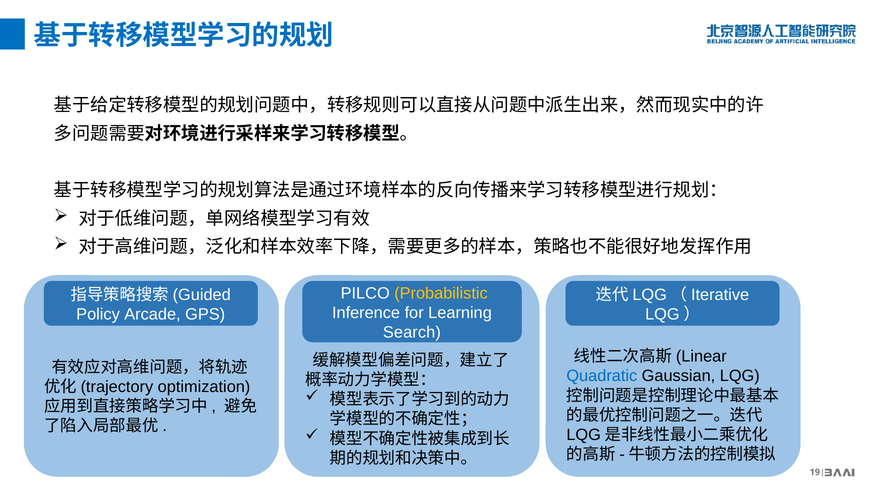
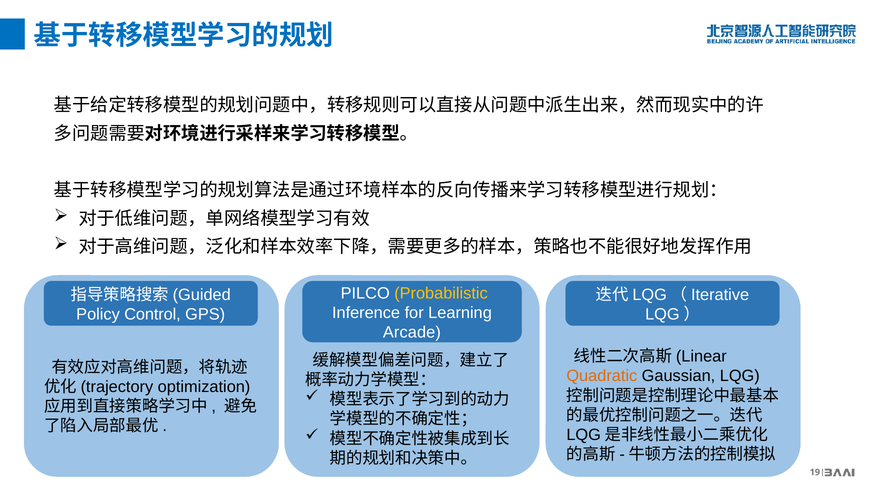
Arcade: Arcade -> Control
Search: Search -> Arcade
Quadratic colour: blue -> orange
